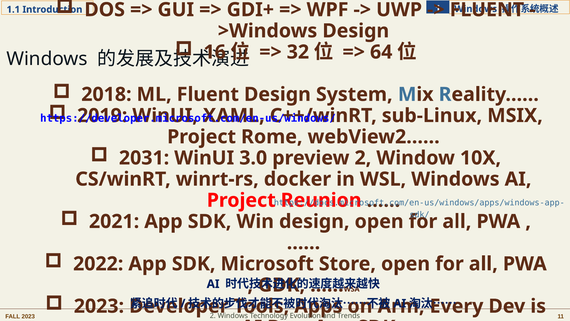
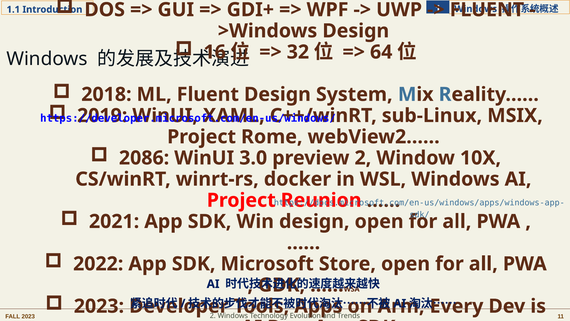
2031: 2031 -> 2086
